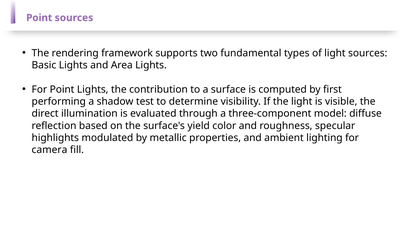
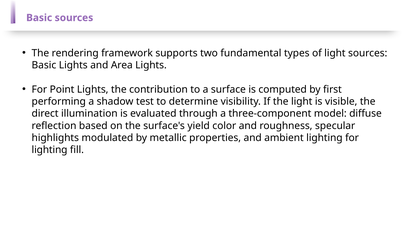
Point at (39, 18): Point -> Basic
camera at (49, 150): camera -> lighting
